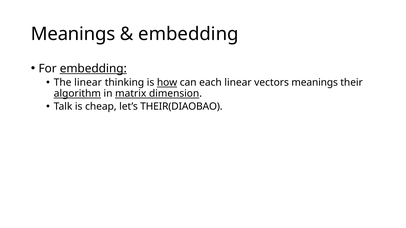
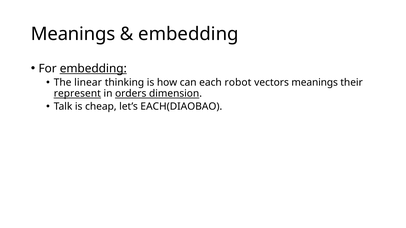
how underline: present -> none
each linear: linear -> robot
algorithm: algorithm -> represent
matrix: matrix -> orders
THEIR(DIAOBAO: THEIR(DIAOBAO -> EACH(DIAOBAO
